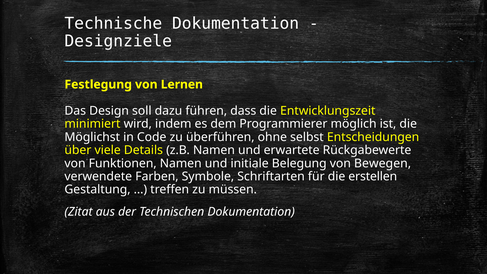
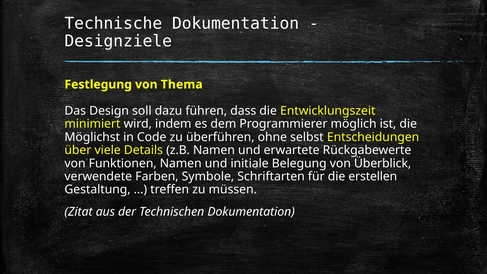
Lernen: Lernen -> Thema
Bewegen: Bewegen -> Überblick
